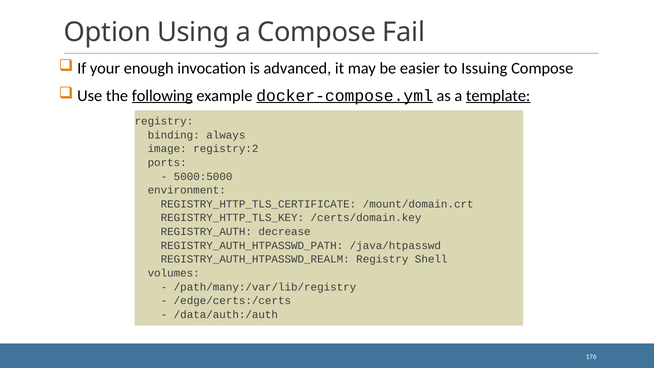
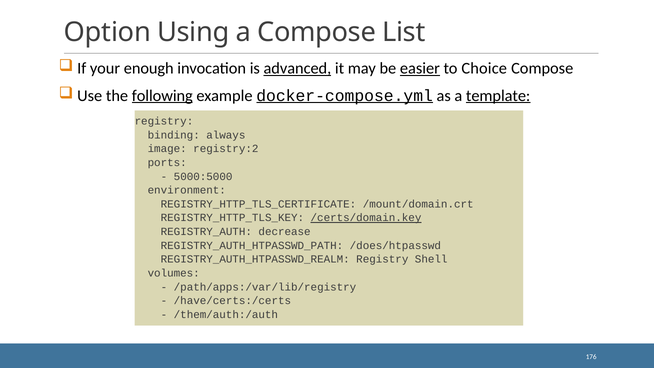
Fail: Fail -> List
advanced underline: none -> present
easier underline: none -> present
Issuing: Issuing -> Choice
/certs/domain.key underline: none -> present
/java/htpasswd: /java/htpasswd -> /does/htpasswd
/path/many:/var/lib/registry: /path/many:/var/lib/registry -> /path/apps:/var/lib/registry
/edge/certs:/certs: /edge/certs:/certs -> /have/certs:/certs
/data/auth:/auth: /data/auth:/auth -> /them/auth:/auth
